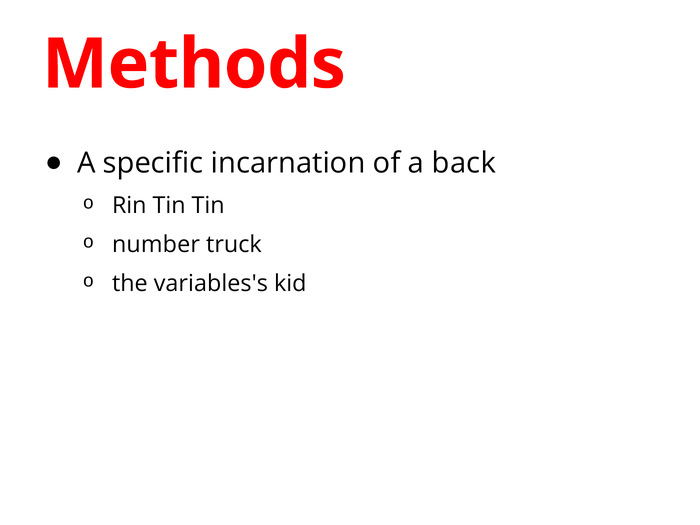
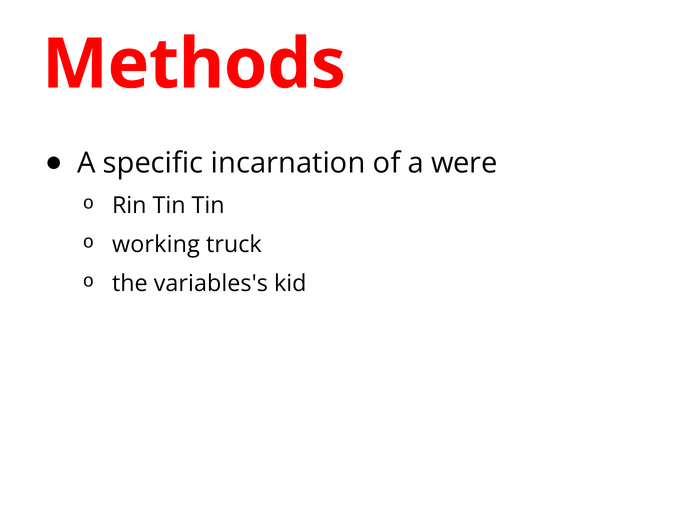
back: back -> were
number: number -> working
